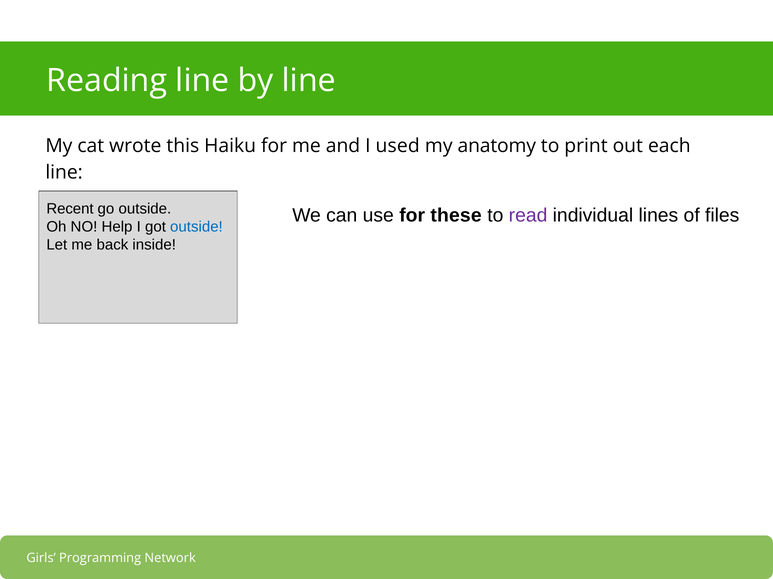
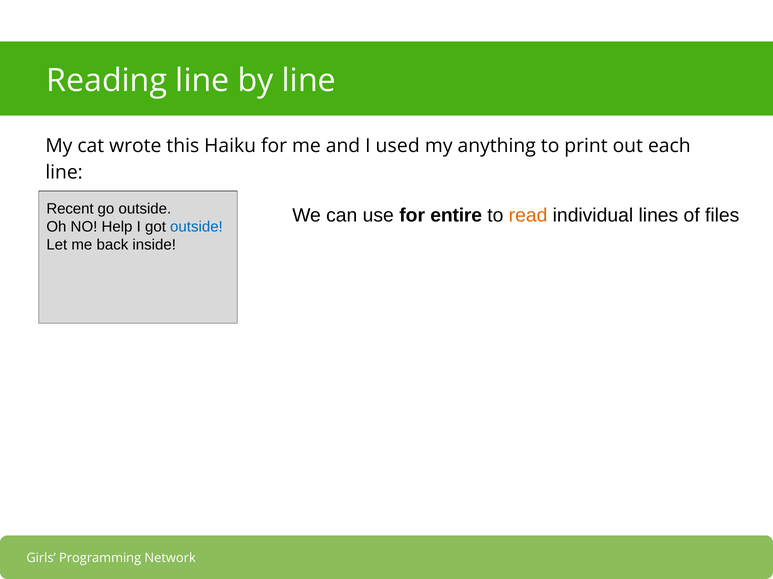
anatomy: anatomy -> anything
these: these -> entire
read colour: purple -> orange
